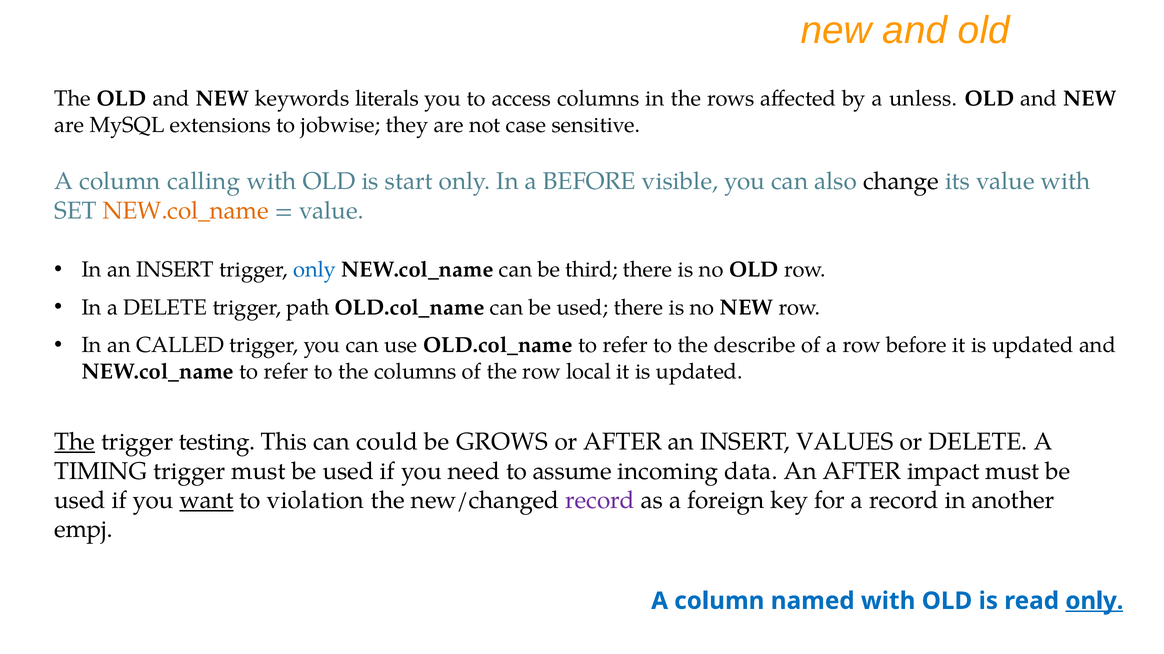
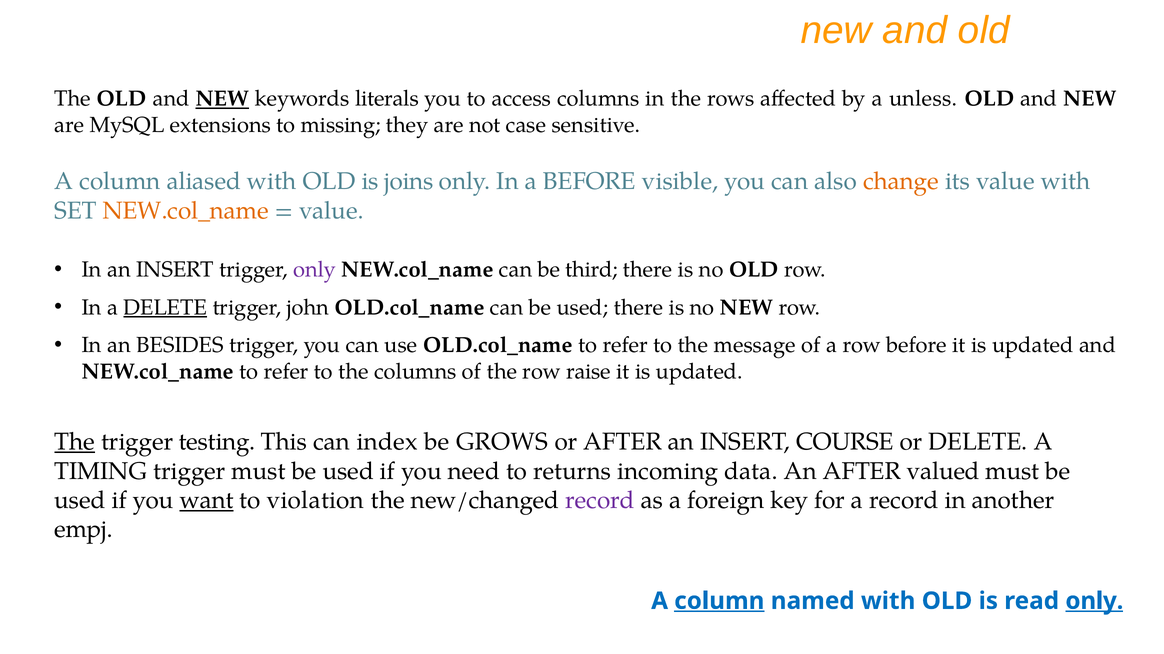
NEW at (222, 99) underline: none -> present
jobwise: jobwise -> missing
calling: calling -> aliased
start: start -> joins
change colour: black -> orange
only at (315, 270) colour: blue -> purple
DELETE at (165, 308) underline: none -> present
path: path -> john
CALLED: CALLED -> BESIDES
describe: describe -> message
local: local -> raise
could: could -> index
VALUES: VALUES -> COURSE
assume: assume -> returns
impact: impact -> valued
column at (719, 602) underline: none -> present
